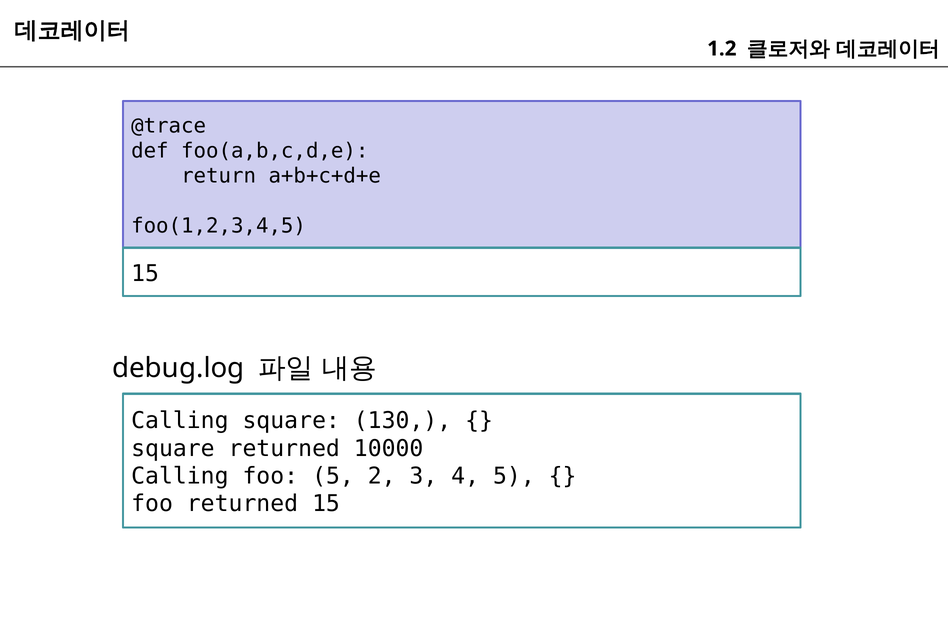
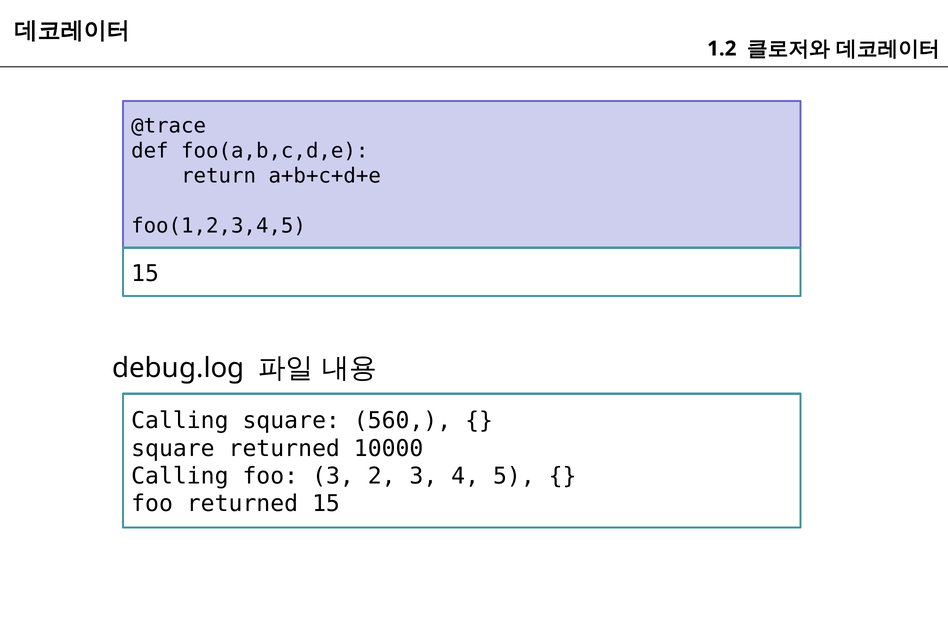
130: 130 -> 560
foo 5: 5 -> 3
